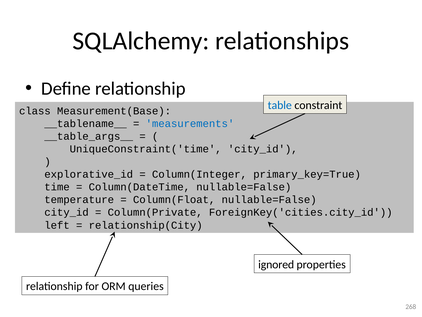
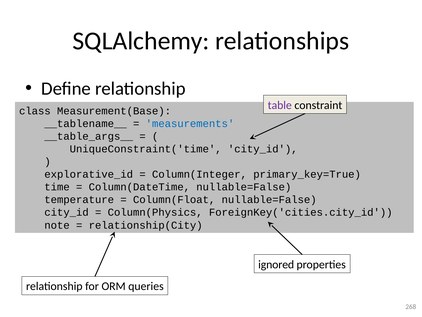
table colour: blue -> purple
Column(Private: Column(Private -> Column(Physics
left: left -> note
